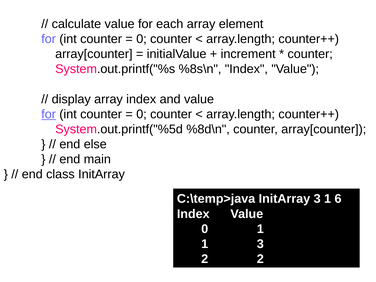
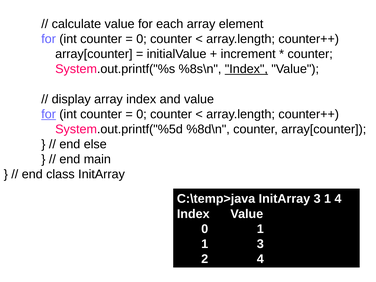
Index at (246, 69) underline: none -> present
1 6: 6 -> 4
2 2: 2 -> 4
